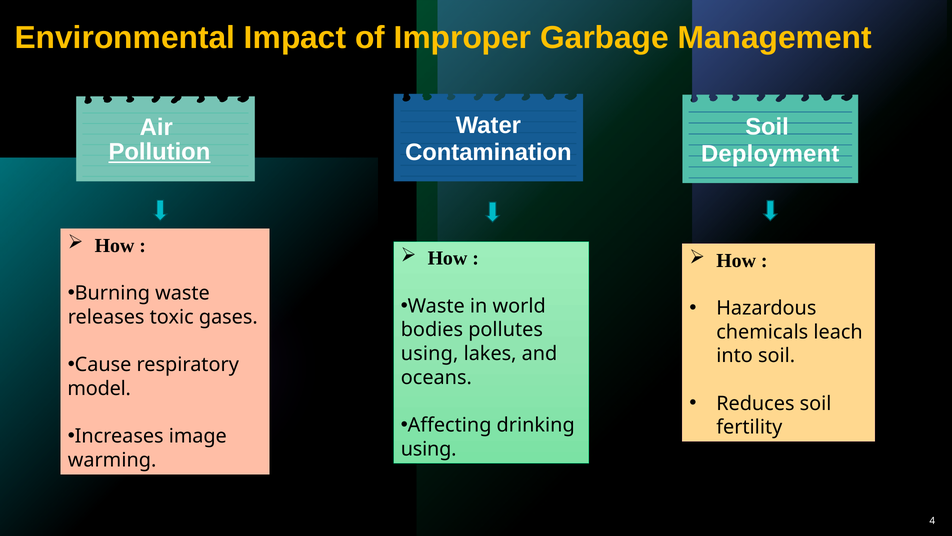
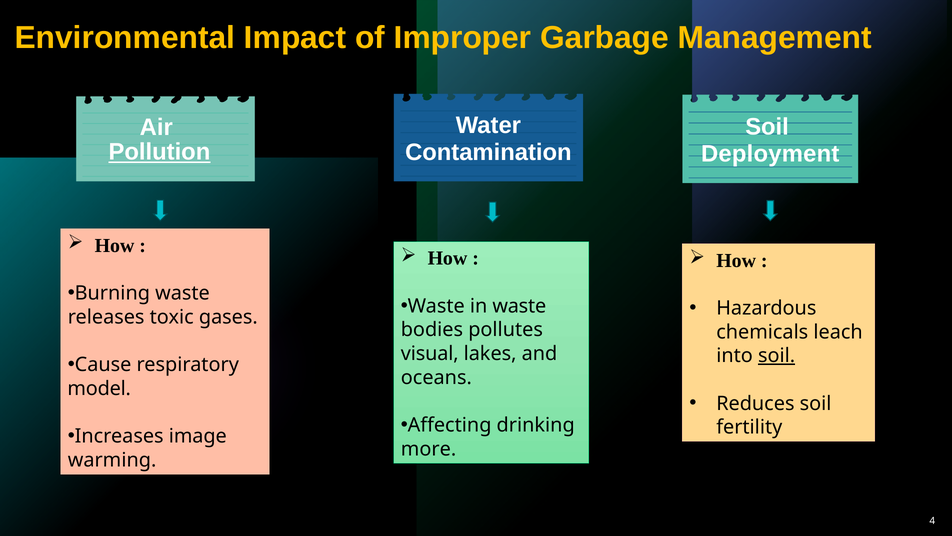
in world: world -> waste
using at (430, 353): using -> visual
soil at (777, 355) underline: none -> present
using at (429, 449): using -> more
